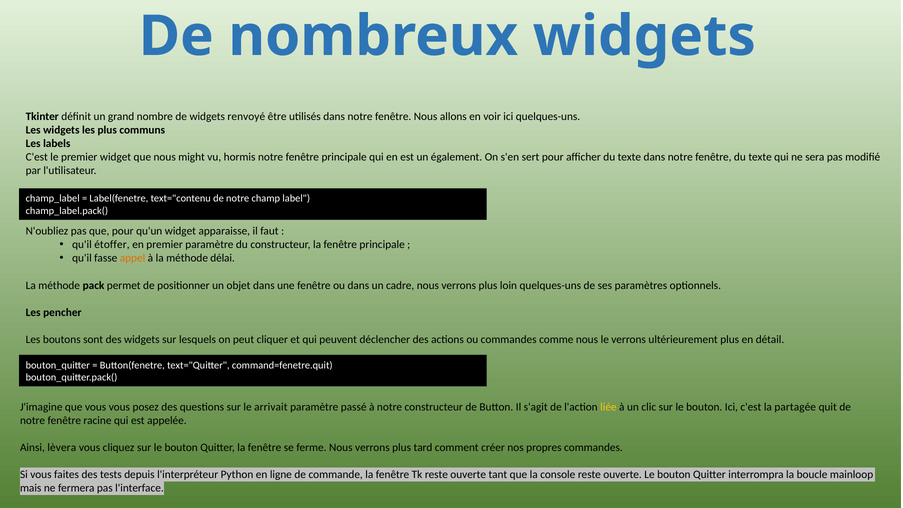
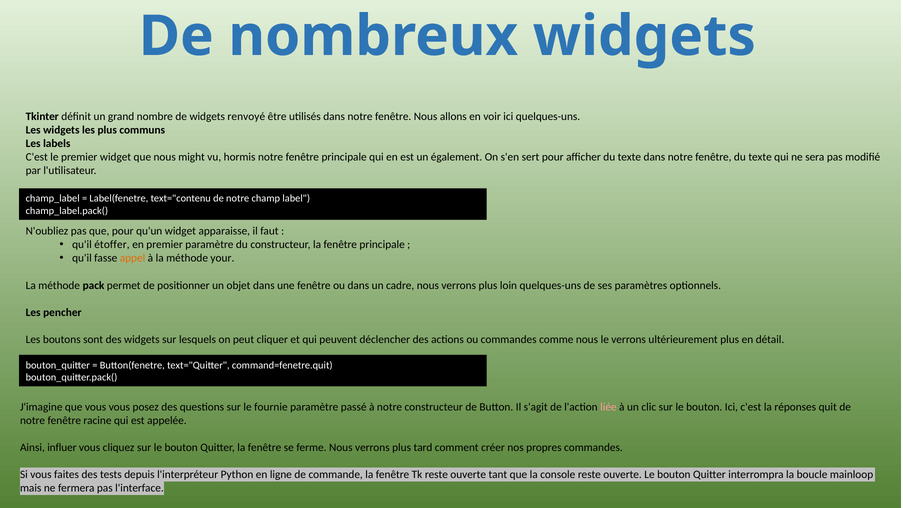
délai: délai -> your
arrivait: arrivait -> fournie
liée colour: yellow -> pink
partagée: partagée -> réponses
lèvera: lèvera -> influer
